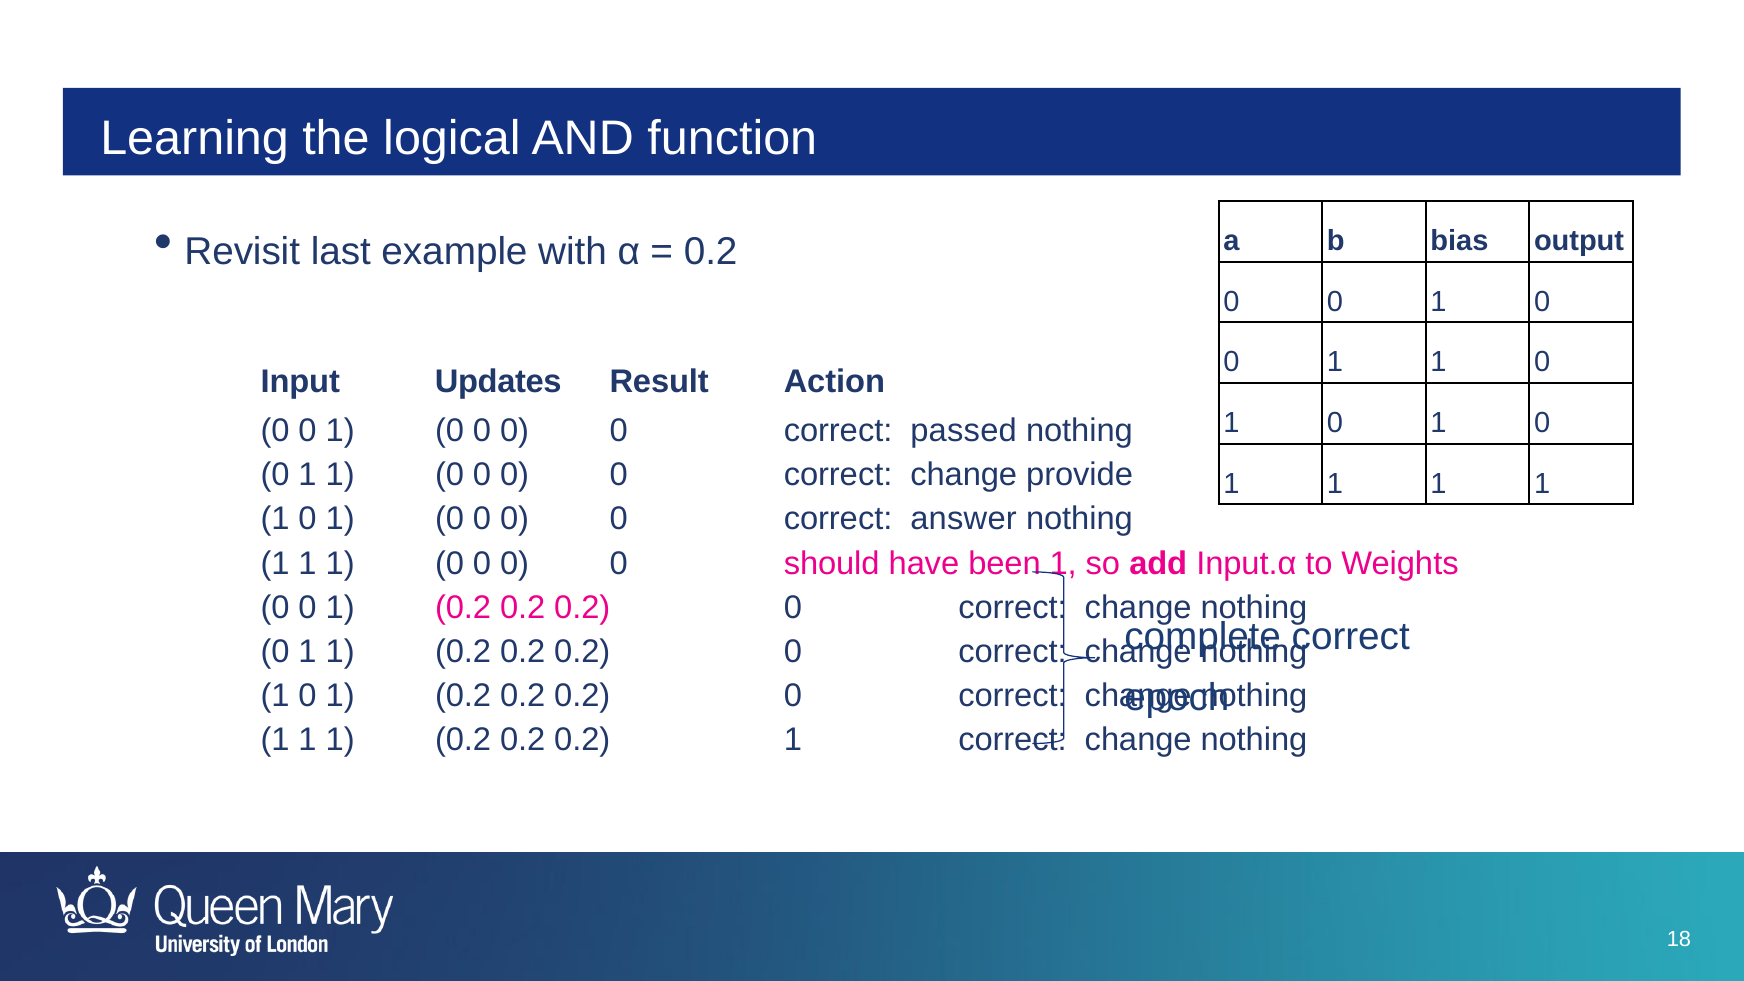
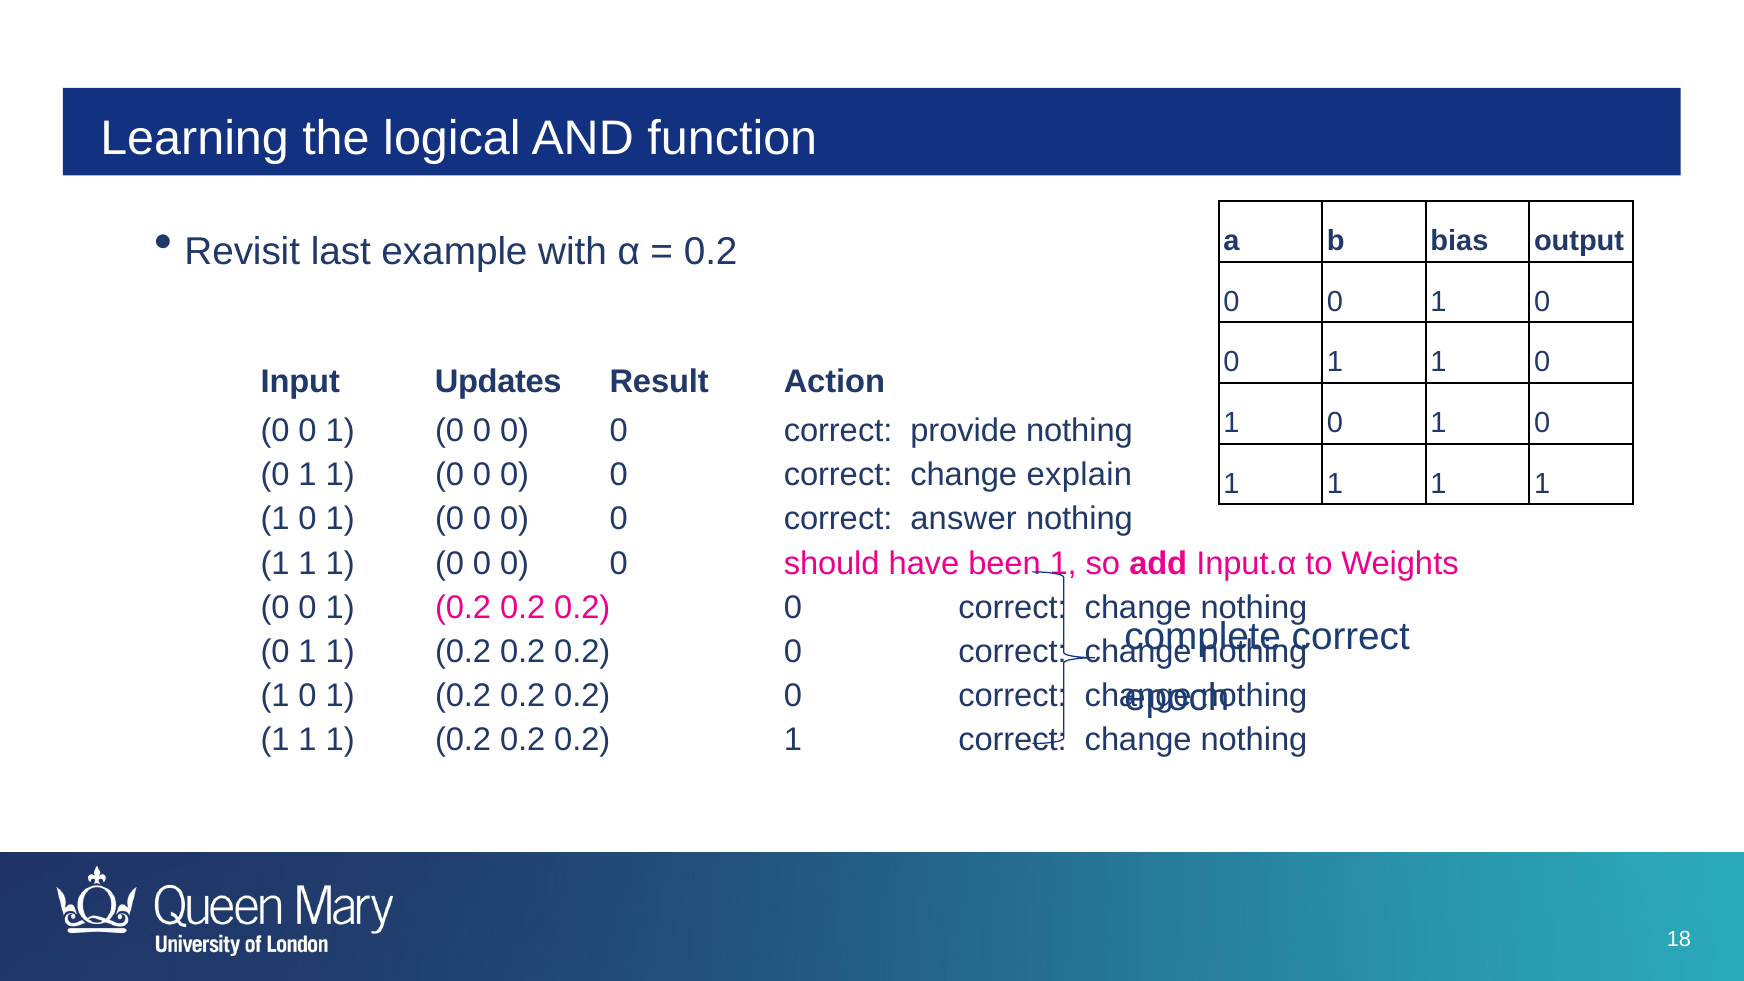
passed: passed -> provide
provide: provide -> explain
